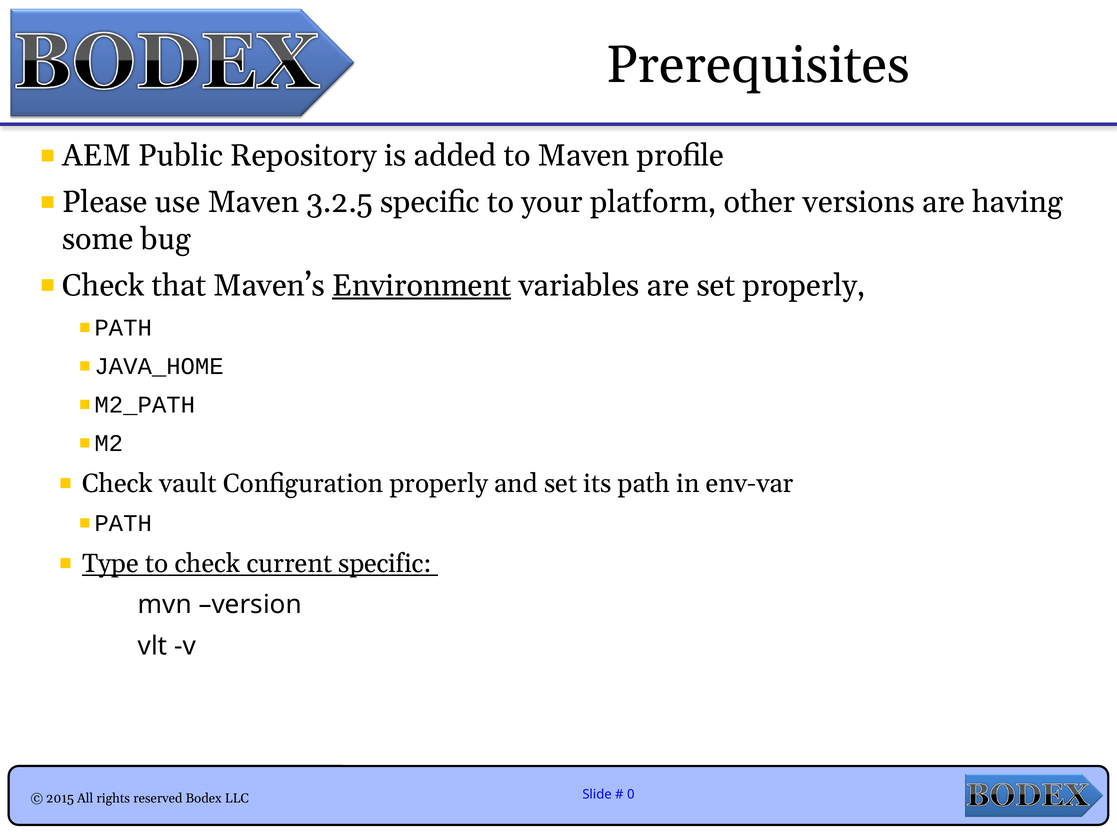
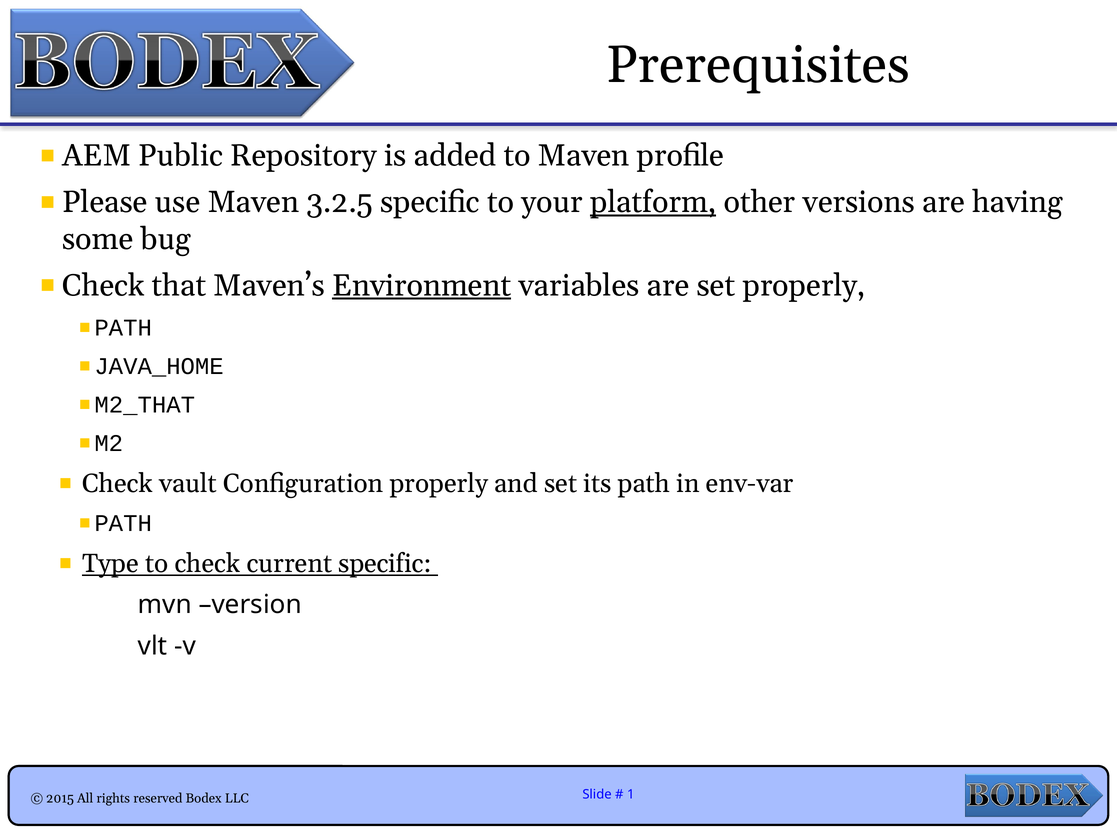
platform underline: none -> present
M2_PATH: M2_PATH -> M2_THAT
0: 0 -> 1
